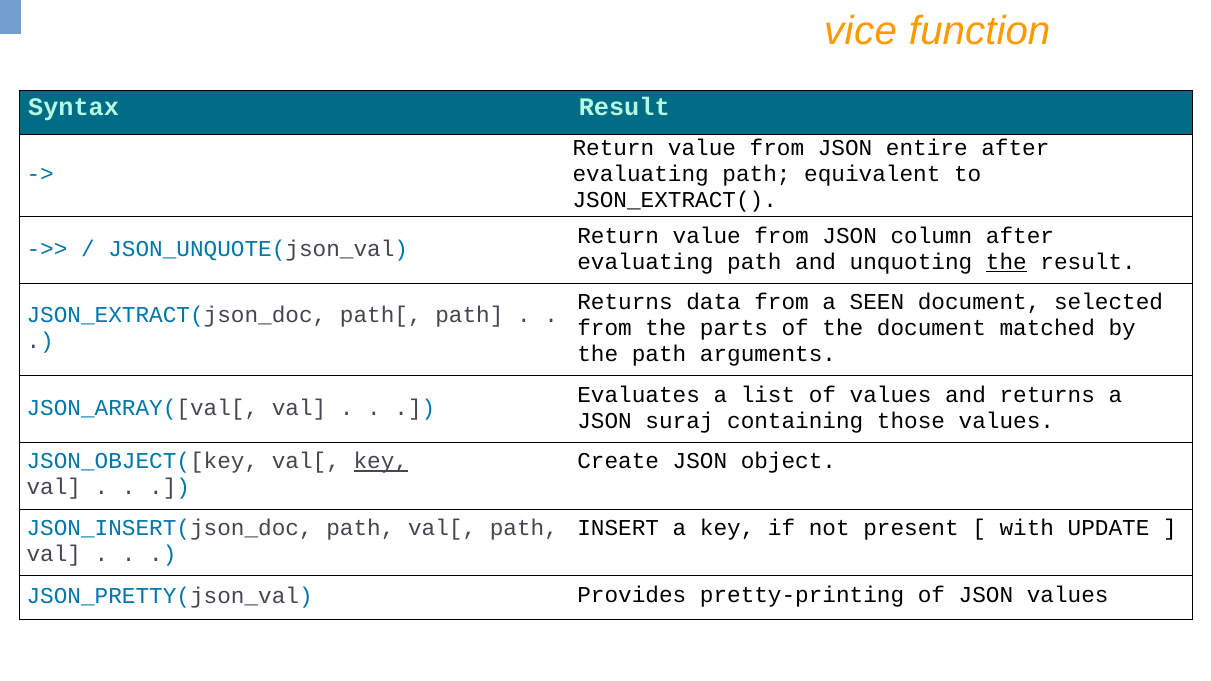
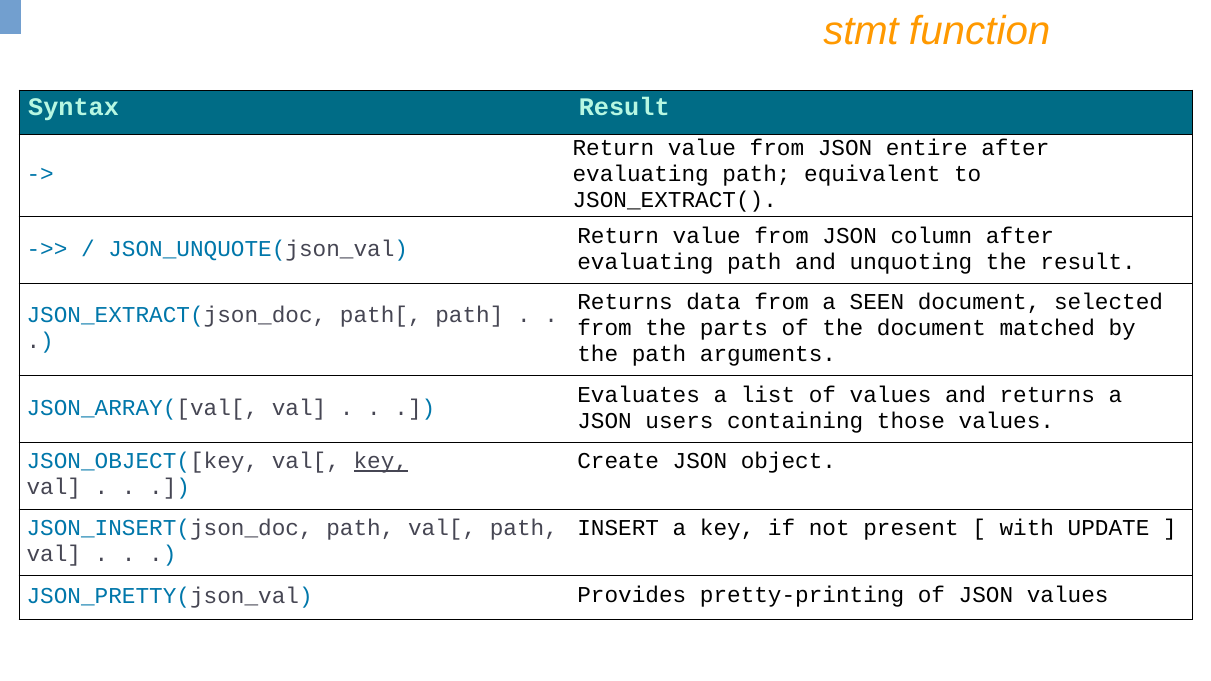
vice: vice -> stmt
the at (1006, 262) underline: present -> none
suraj: suraj -> users
